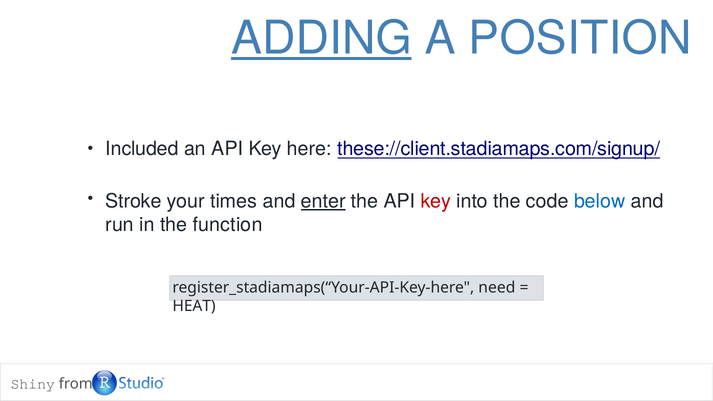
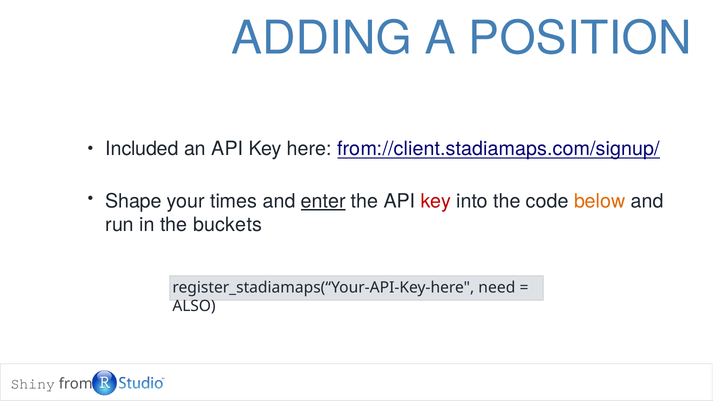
ADDING underline: present -> none
these://client.stadiamaps.com/signup/: these://client.stadiamaps.com/signup/ -> from://client.stadiamaps.com/signup/
Stroke: Stroke -> Shape
below colour: blue -> orange
function: function -> buckets
HEAT: HEAT -> ALSO
